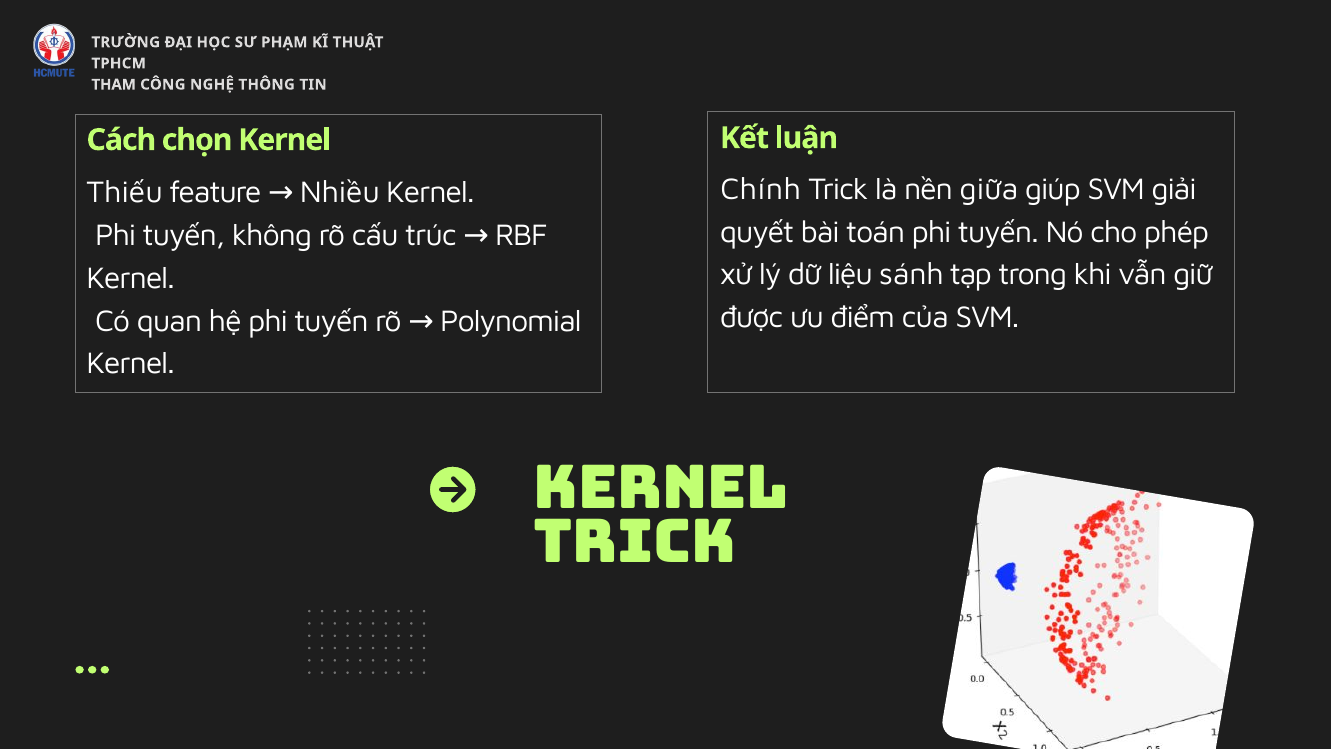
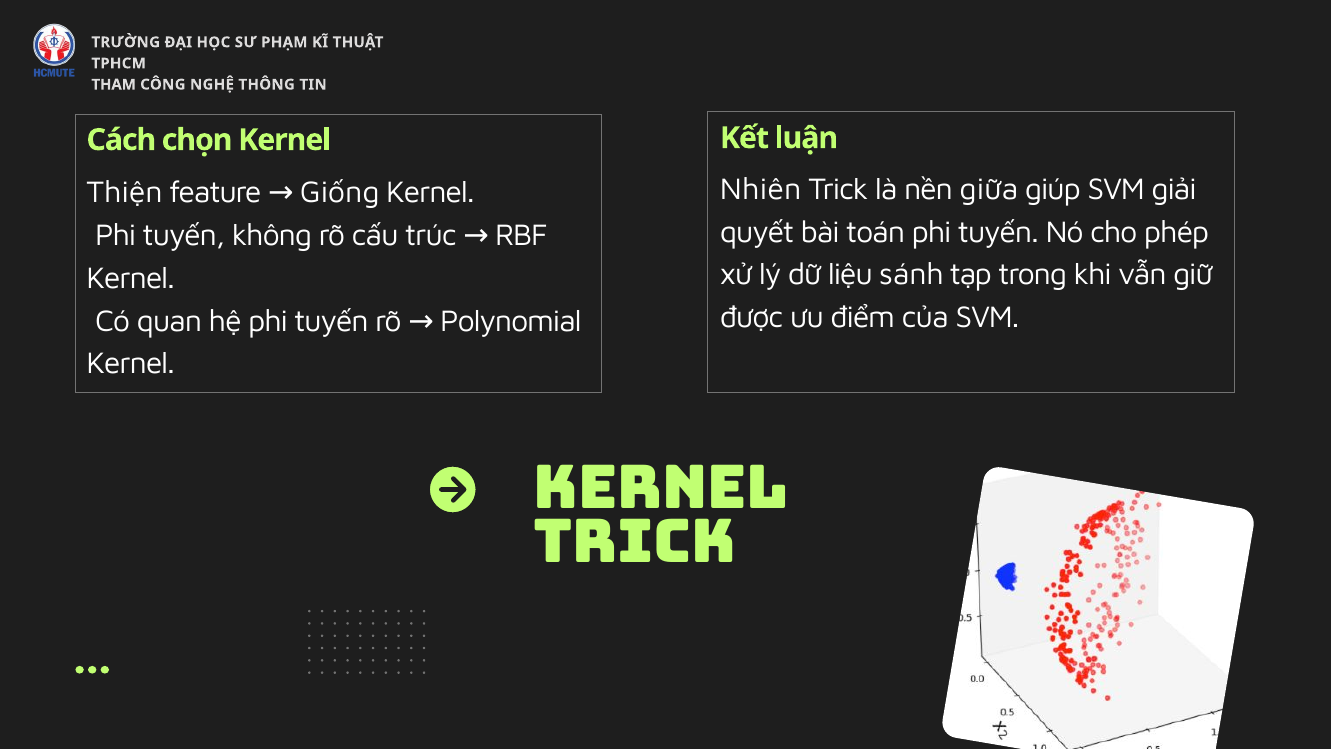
Chính: Chính -> Nhiên
Thiếu: Thiếu -> Thiện
Nhiều: Nhiều -> Giống
